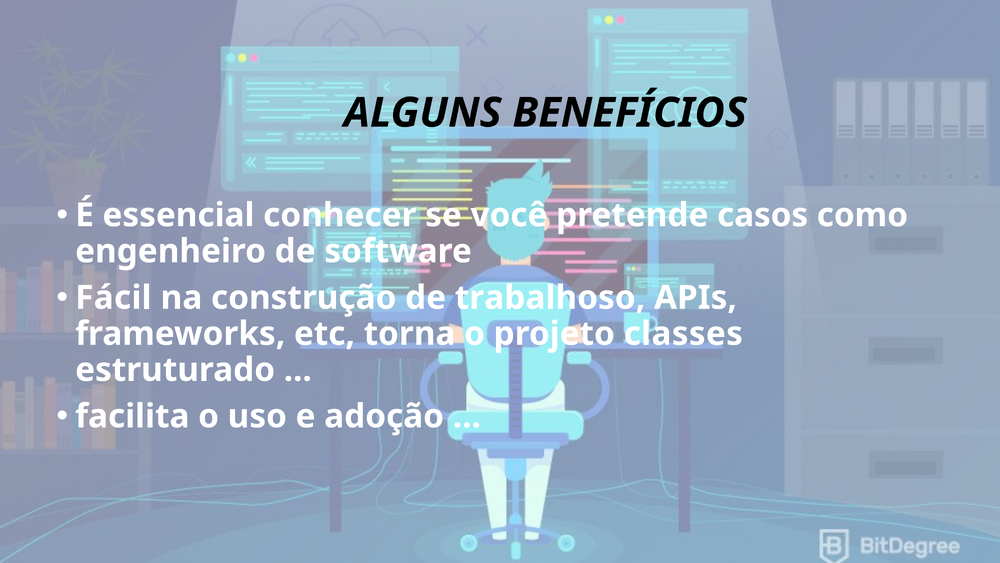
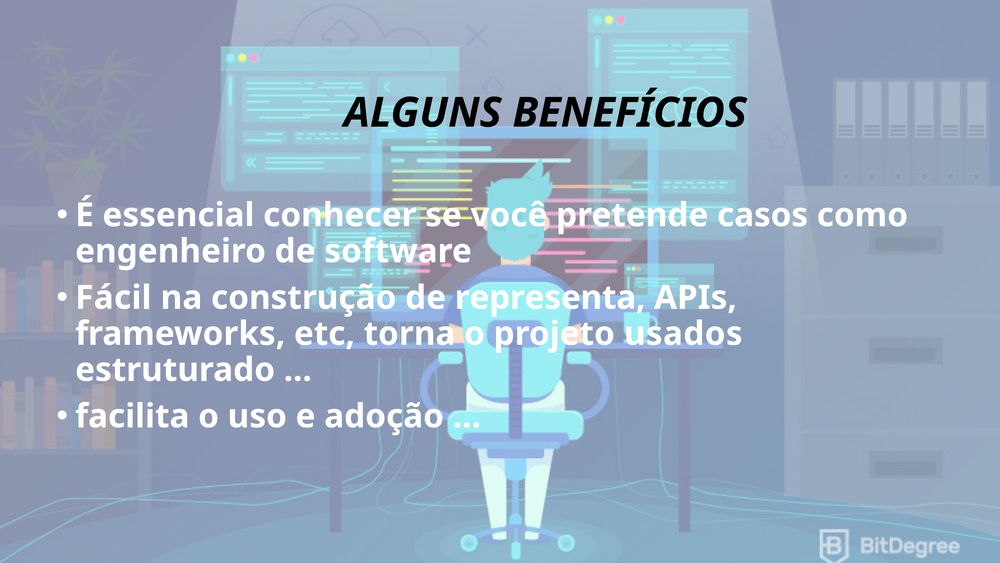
trabalhoso: trabalhoso -> representa
classes: classes -> usados
